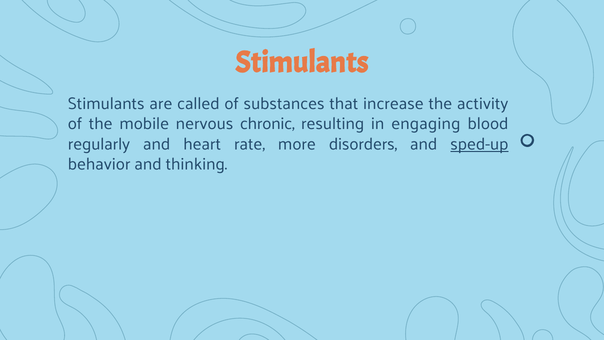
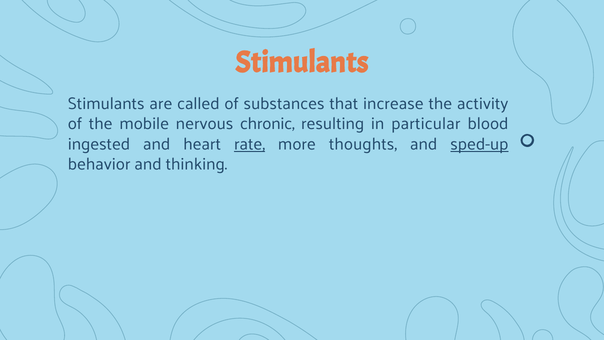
engaging: engaging -> particular
regularly: regularly -> ingested
rate underline: none -> present
disorders: disorders -> thoughts
